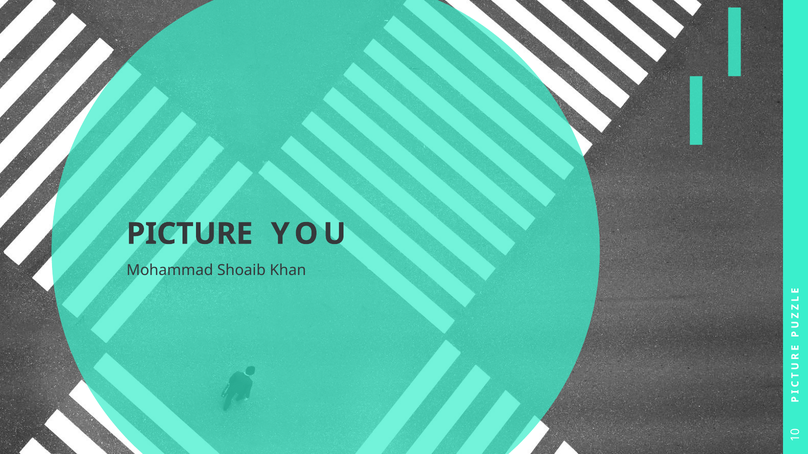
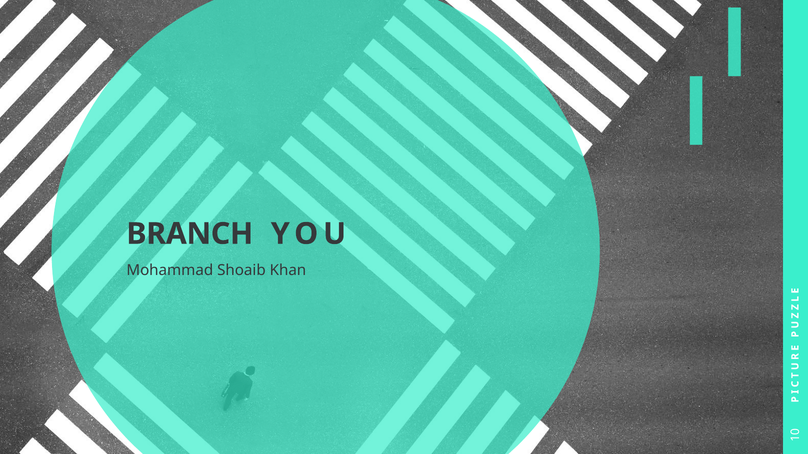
PICTURE: PICTURE -> BRANCH
